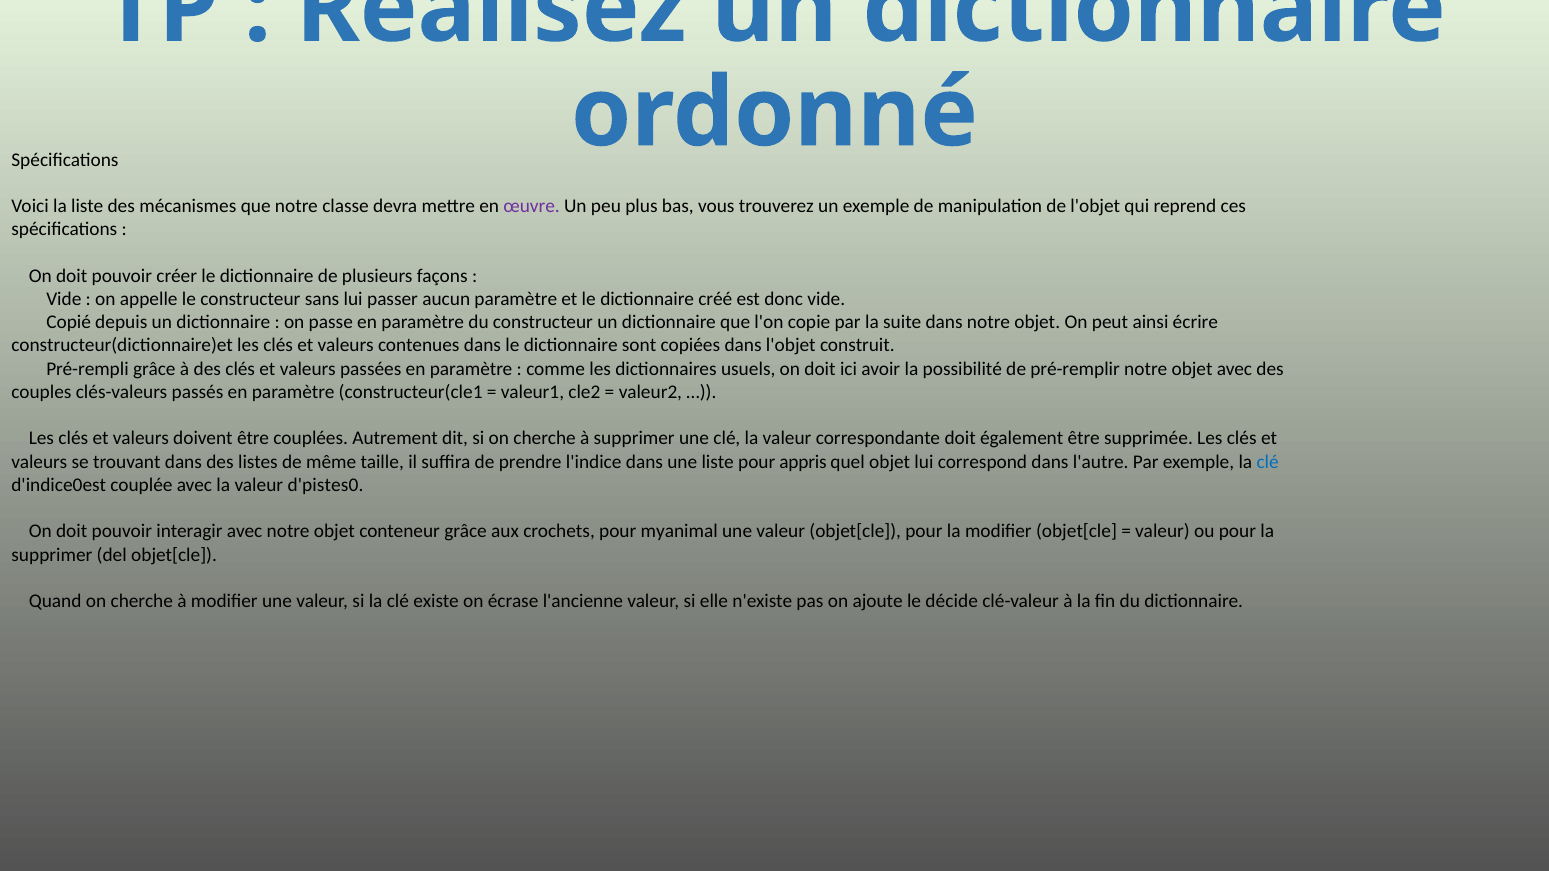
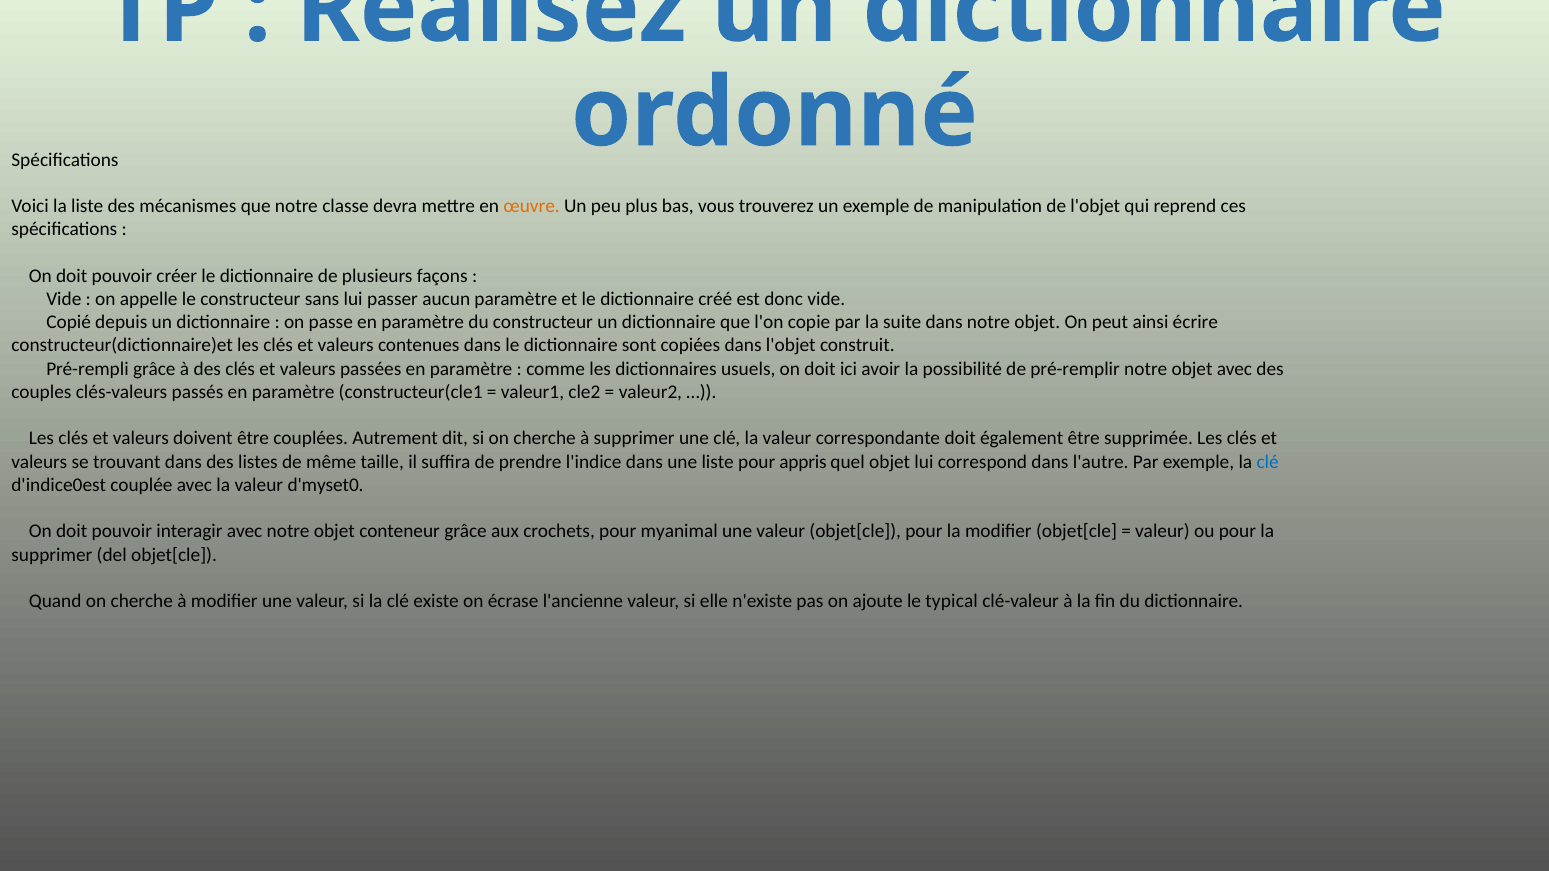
œuvre colour: purple -> orange
d'pistes0: d'pistes0 -> d'myset0
décide: décide -> typical
